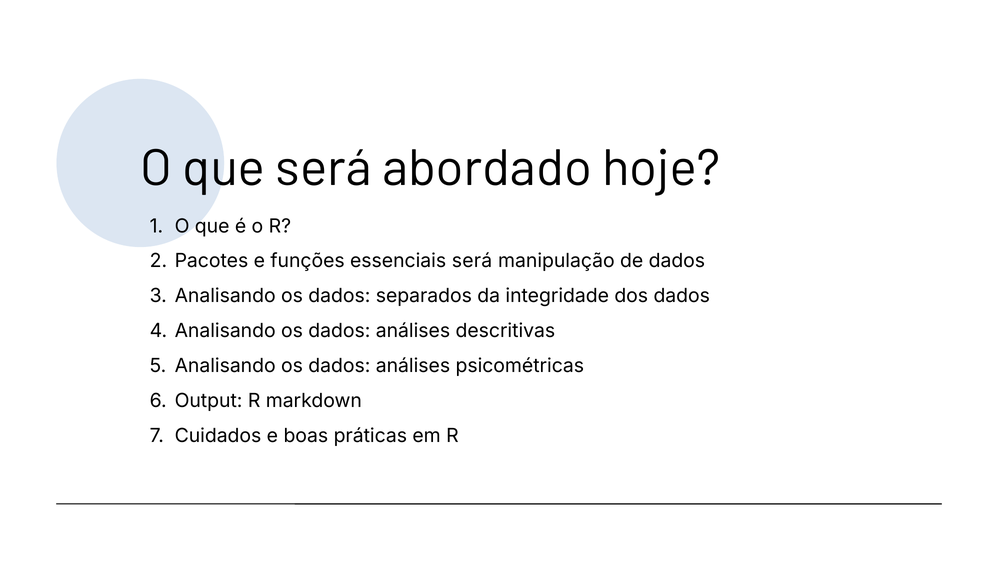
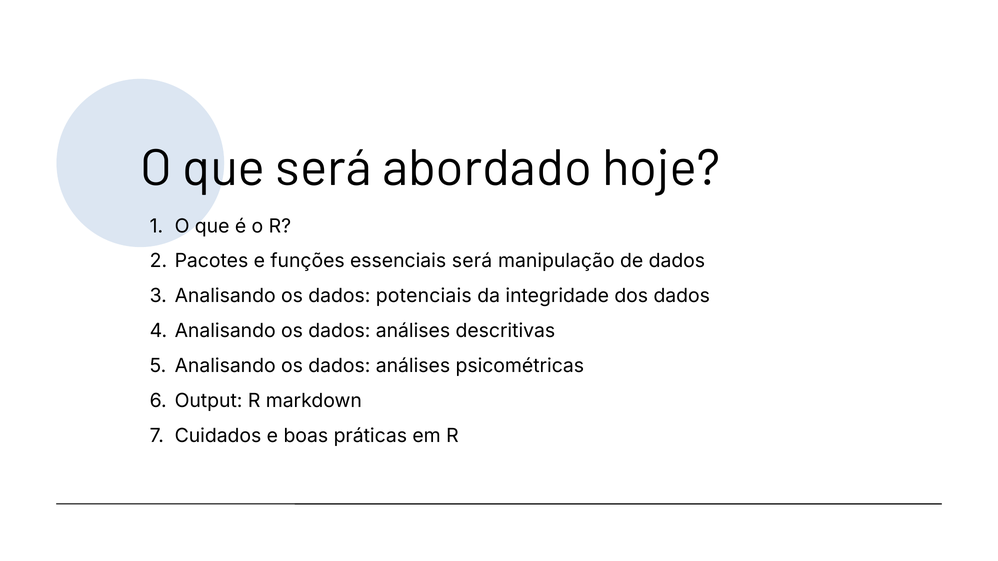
separados: separados -> potenciais
